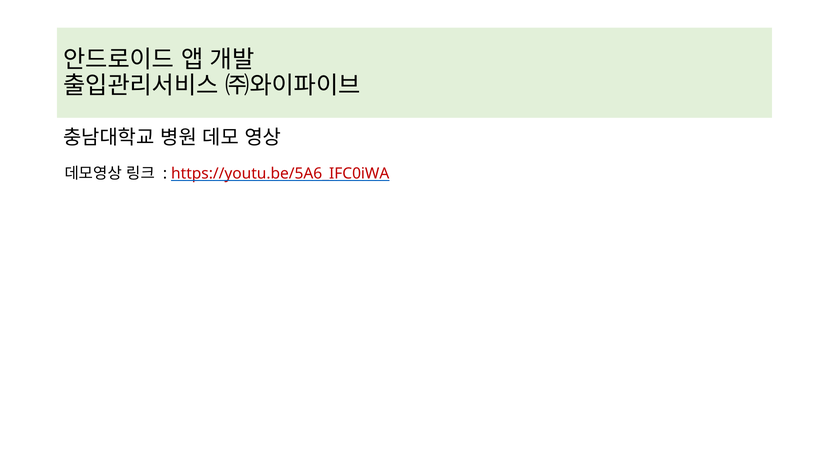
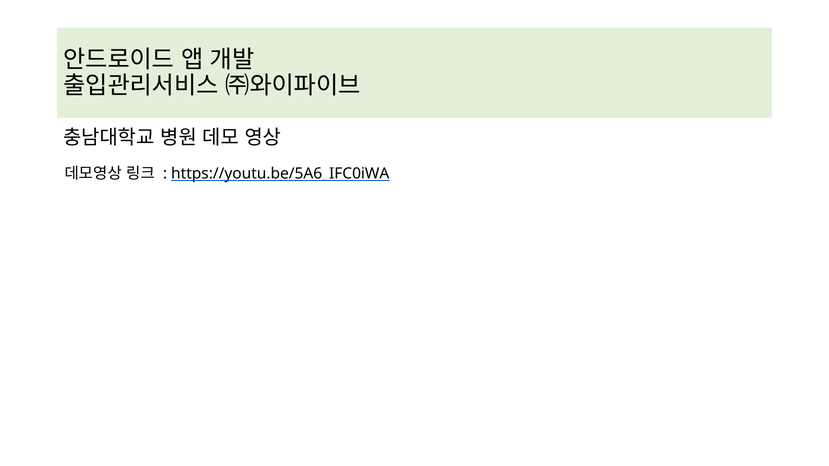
https://youtu.be/5A6_IFC0iWA colour: red -> black
